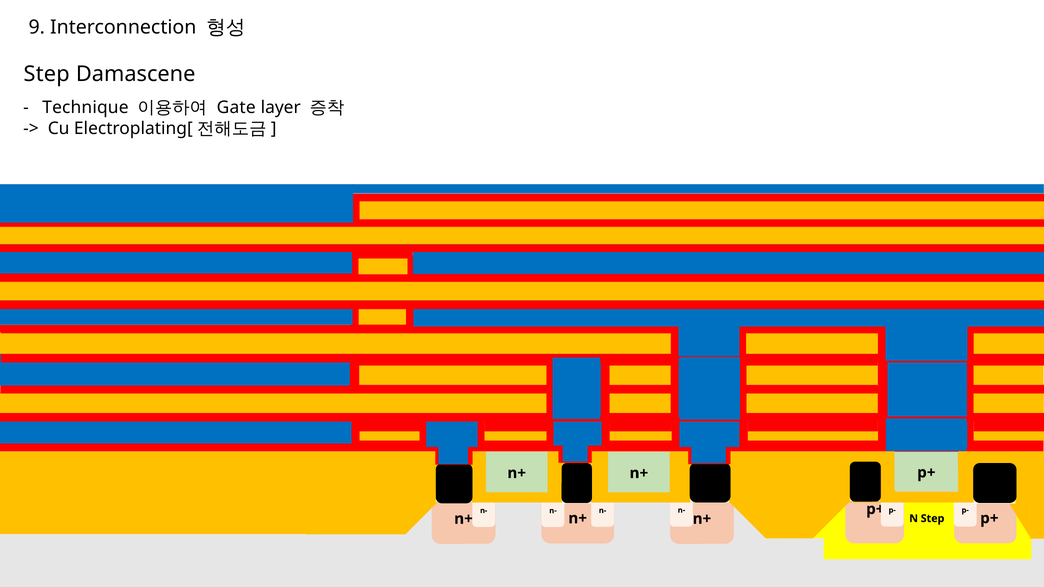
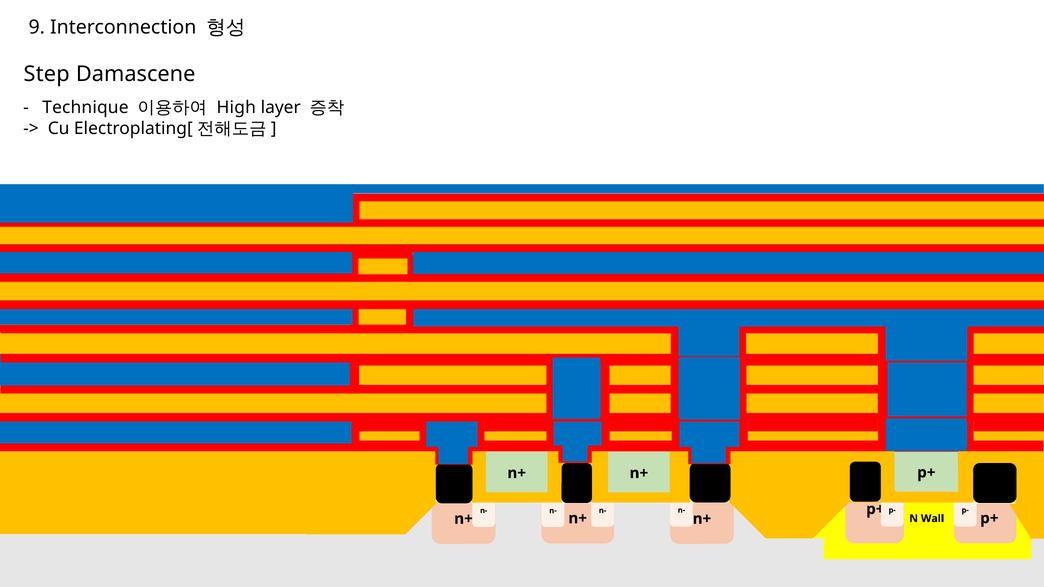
Gate: Gate -> High
N Step: Step -> Wall
